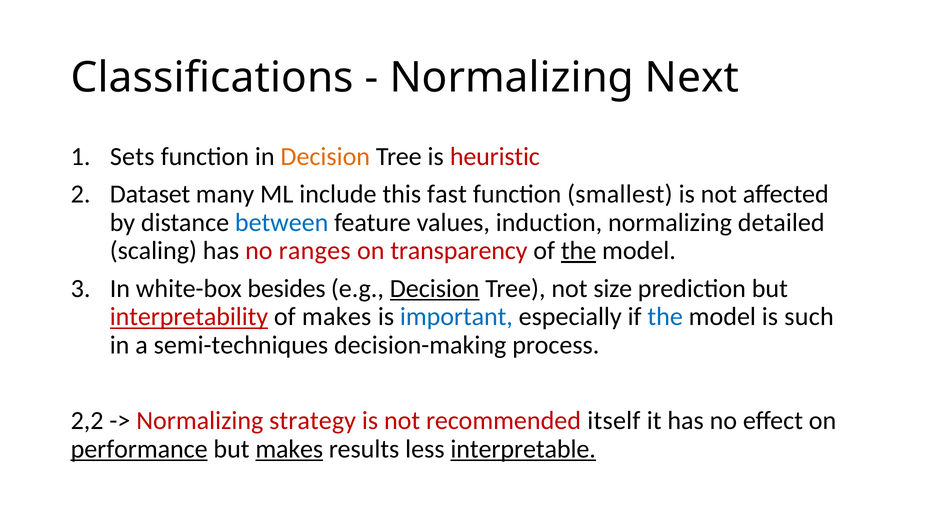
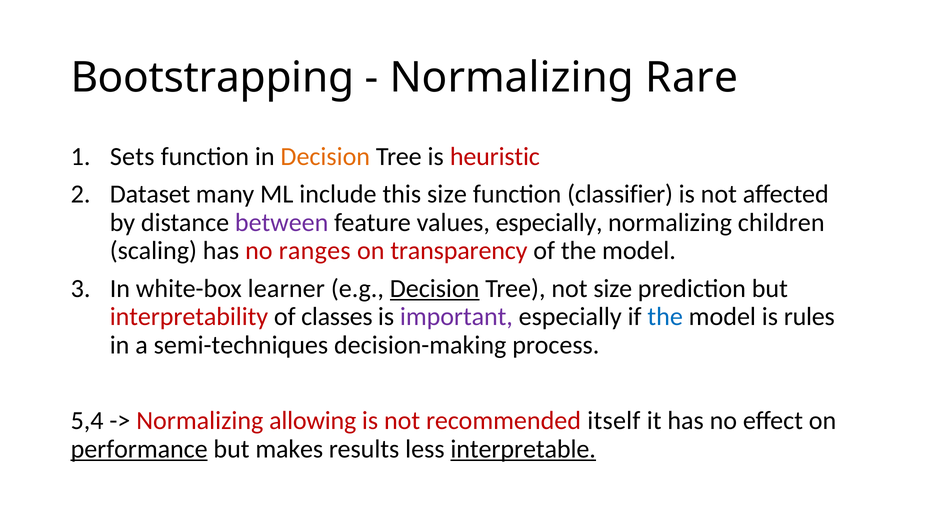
Classifications: Classifications -> Bootstrapping
Next: Next -> Rare
this fast: fast -> size
smallest: smallest -> classifier
between colour: blue -> purple
values induction: induction -> especially
detailed: detailed -> children
the at (579, 250) underline: present -> none
besides: besides -> learner
interpretability underline: present -> none
of makes: makes -> classes
important colour: blue -> purple
such: such -> rules
2,2: 2,2 -> 5,4
strategy: strategy -> allowing
makes at (289, 449) underline: present -> none
